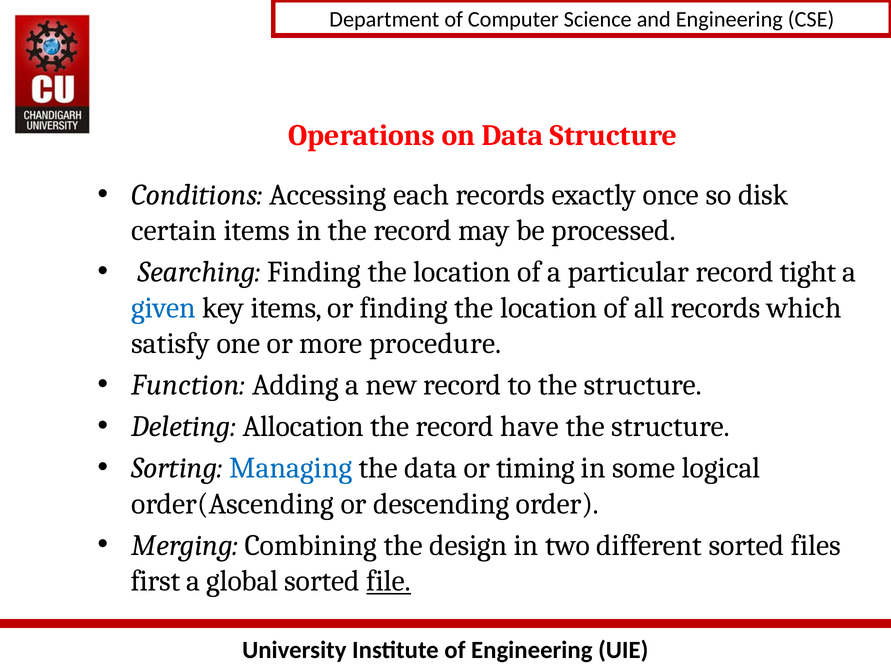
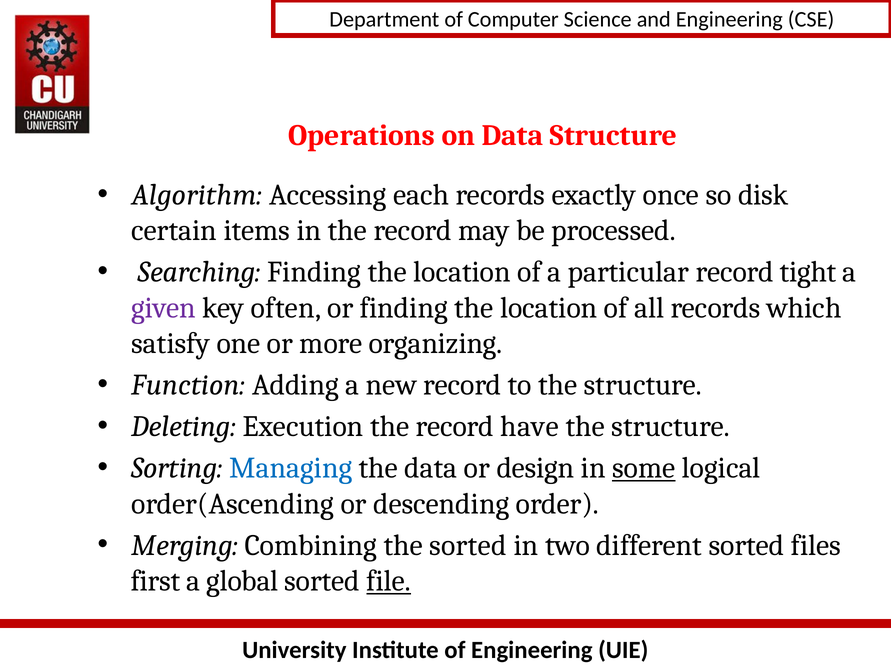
Conditions: Conditions -> Algorithm
given colour: blue -> purple
key items: items -> often
procedure: procedure -> organizing
Allocation: Allocation -> Execution
timing: timing -> design
some underline: none -> present
the design: design -> sorted
